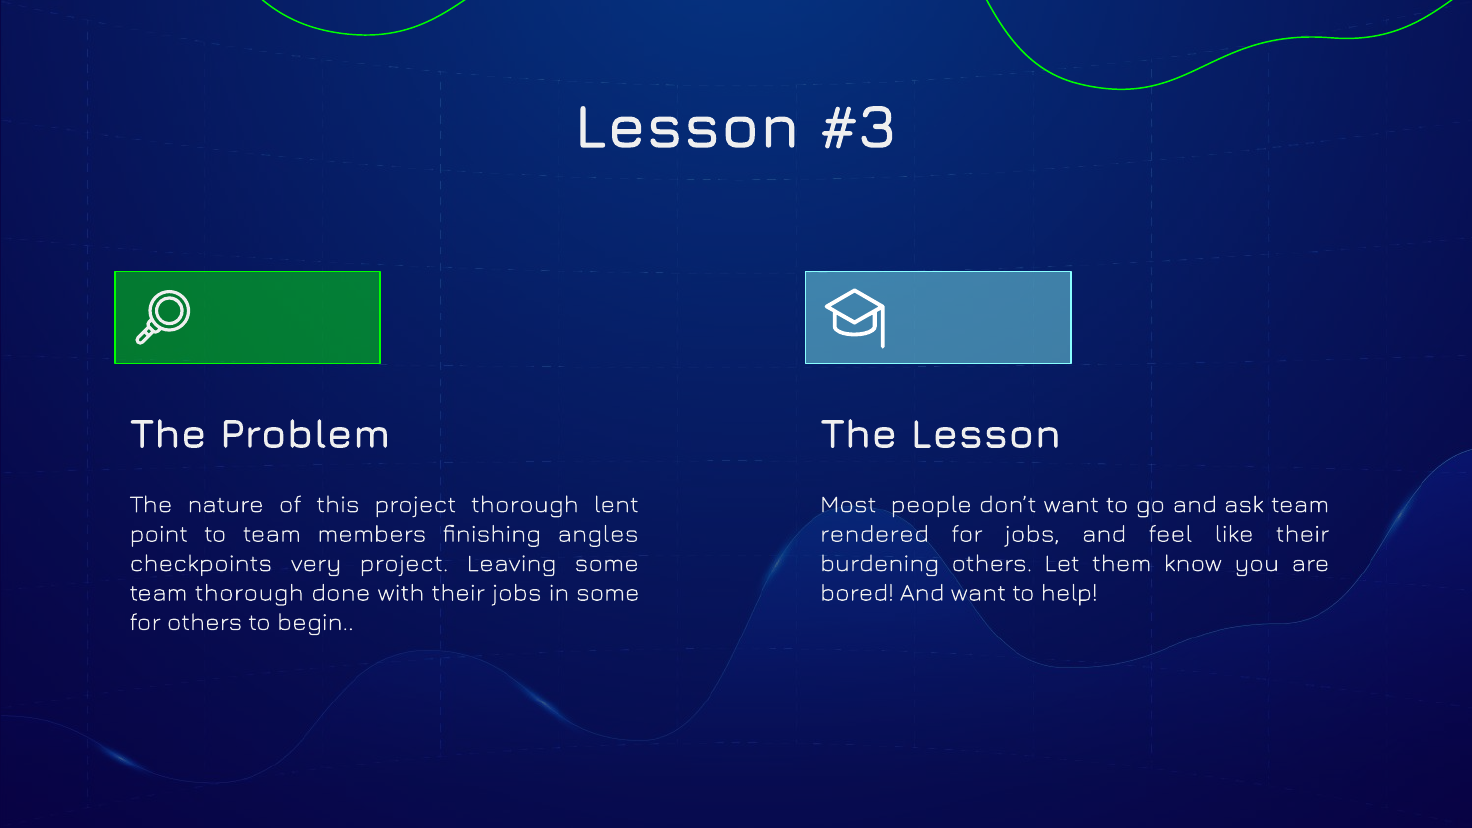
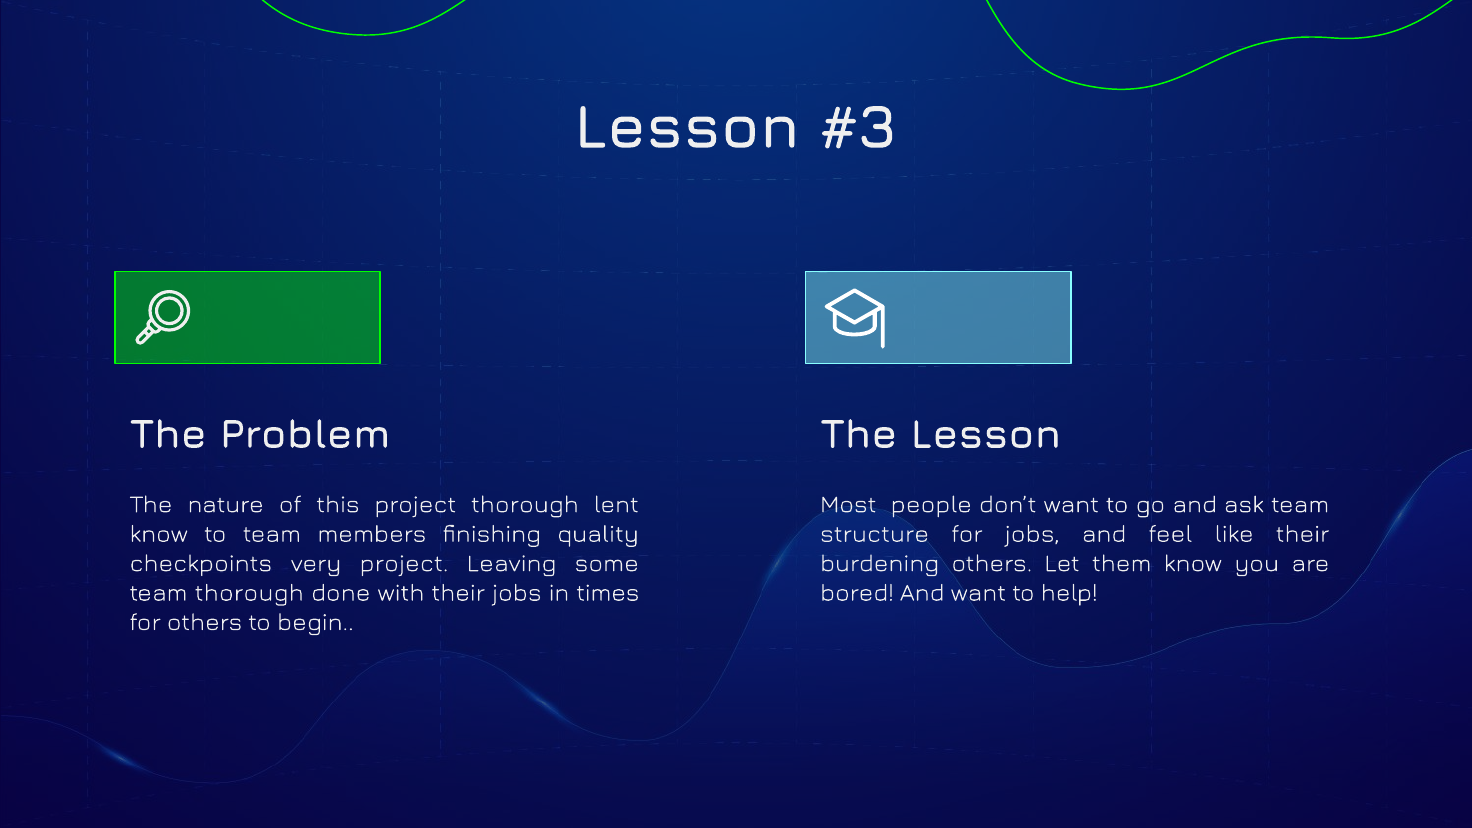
point at (159, 534): point -> know
angles: angles -> quality
rendered: rendered -> structure
in some: some -> times
